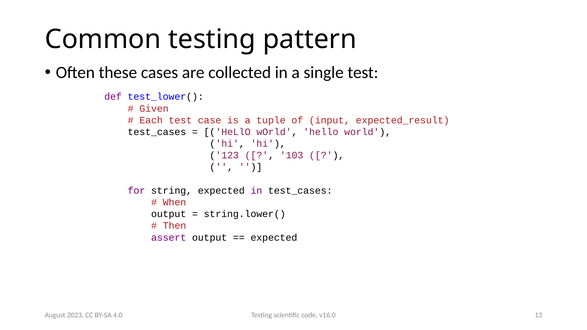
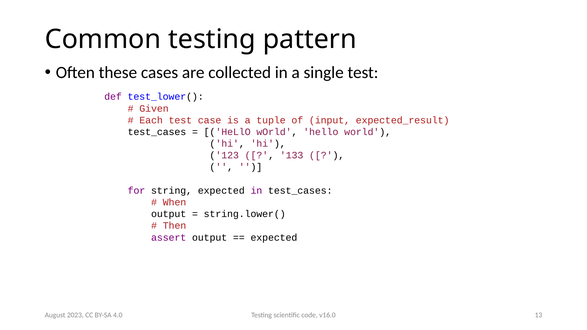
103: 103 -> 133
